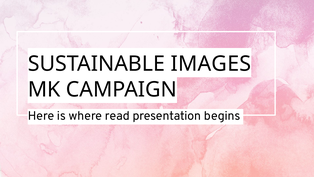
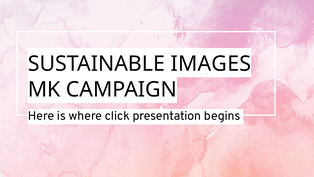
read: read -> click
